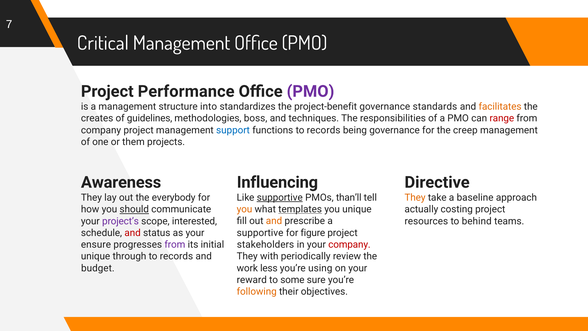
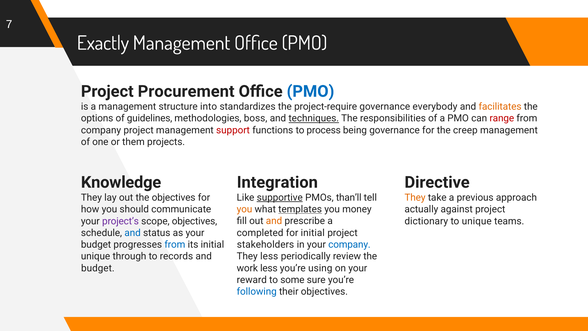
Critical: Critical -> Exactly
Performance: Performance -> Procurement
PMO at (310, 91) colour: purple -> blue
project-benefit: project-benefit -> project-require
standards: standards -> everybody
creates: creates -> options
techniques underline: none -> present
support colour: blue -> red
functions to records: records -> process
Awareness: Awareness -> Knowledge
Influencing: Influencing -> Integration
the everybody: everybody -> objectives
baseline: baseline -> previous
should underline: present -> none
you unique: unique -> money
costing: costing -> against
scope interested: interested -> objectives
resources: resources -> dictionary
to behind: behind -> unique
and at (133, 233) colour: red -> blue
supportive at (260, 233): supportive -> completed
for figure: figure -> initial
ensure at (96, 244): ensure -> budget
from at (175, 244) colour: purple -> blue
company at (349, 244) colour: red -> blue
They with: with -> less
following colour: orange -> blue
